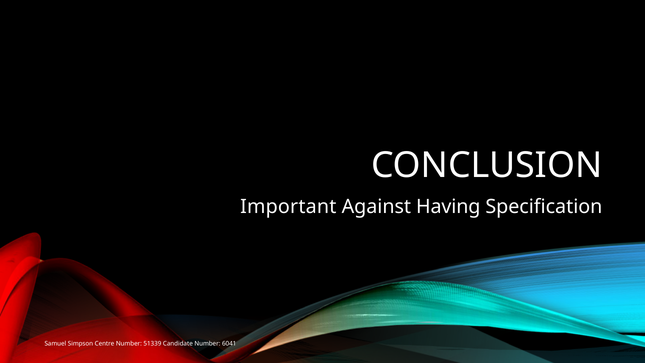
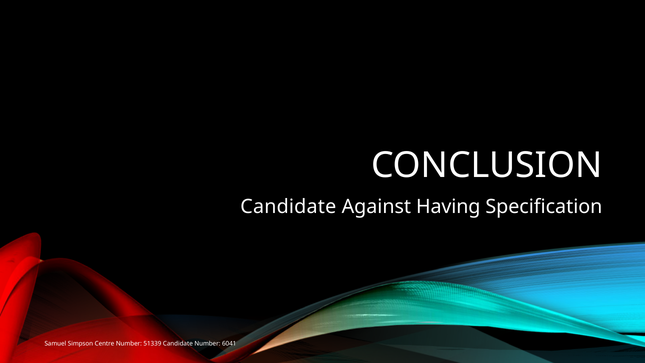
Important at (288, 206): Important -> Candidate
